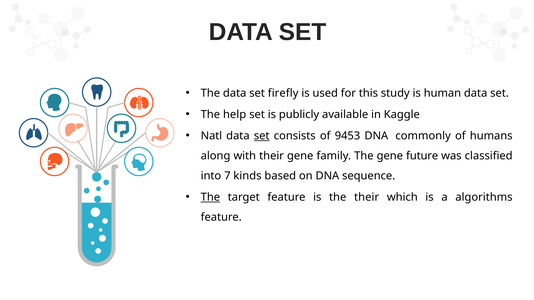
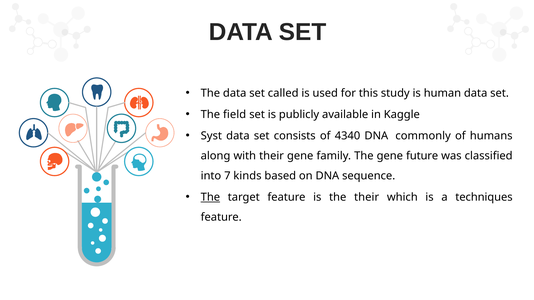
firefly: firefly -> called
help: help -> field
Natl: Natl -> Syst
set at (262, 136) underline: present -> none
9453: 9453 -> 4340
algorithms: algorithms -> techniques
